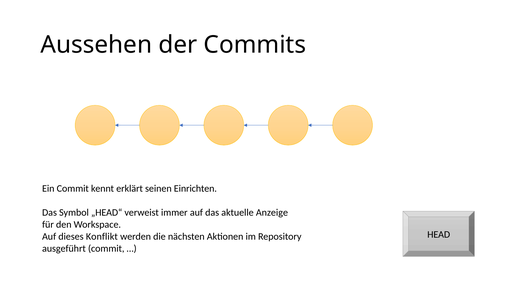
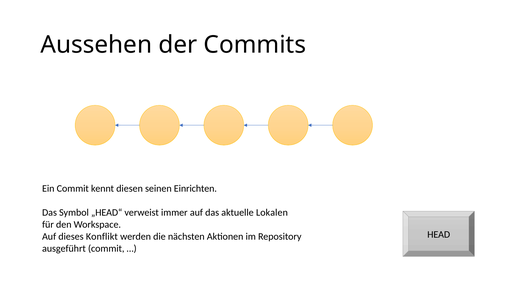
erklärt: erklärt -> diesen
Anzeige: Anzeige -> Lokalen
